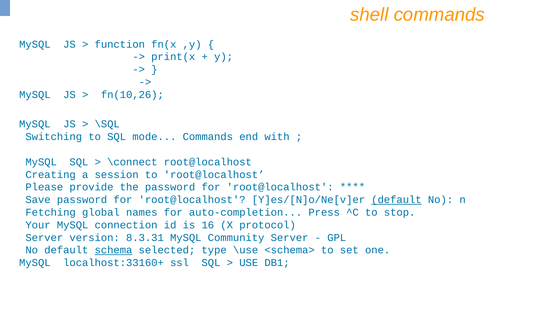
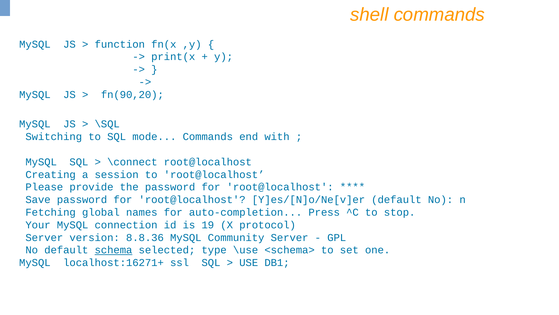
fn(10,26: fn(10,26 -> fn(90,20
default at (396, 199) underline: present -> none
16: 16 -> 19
8.3.31: 8.3.31 -> 8.8.36
localhost:33160+: localhost:33160+ -> localhost:16271+
